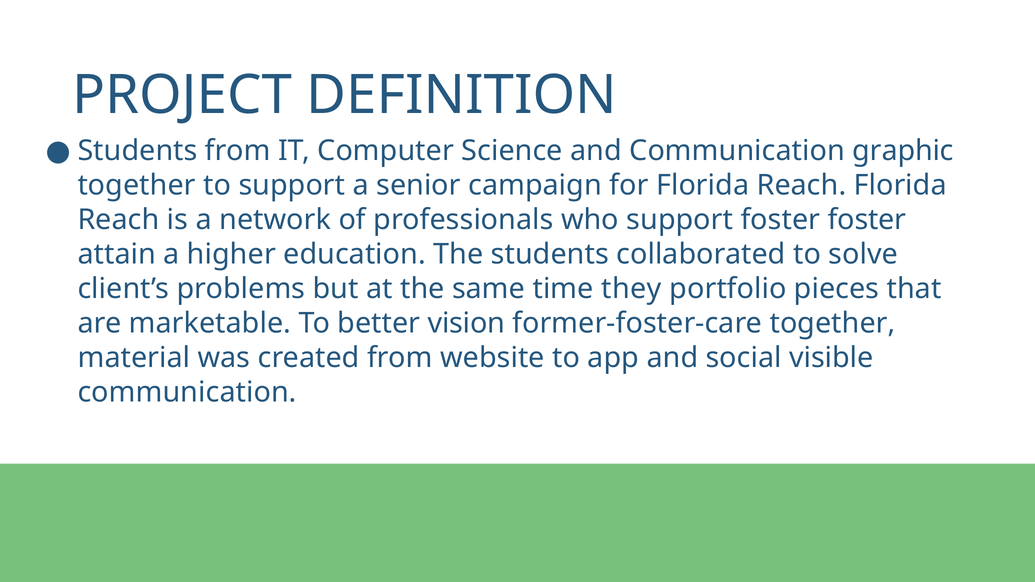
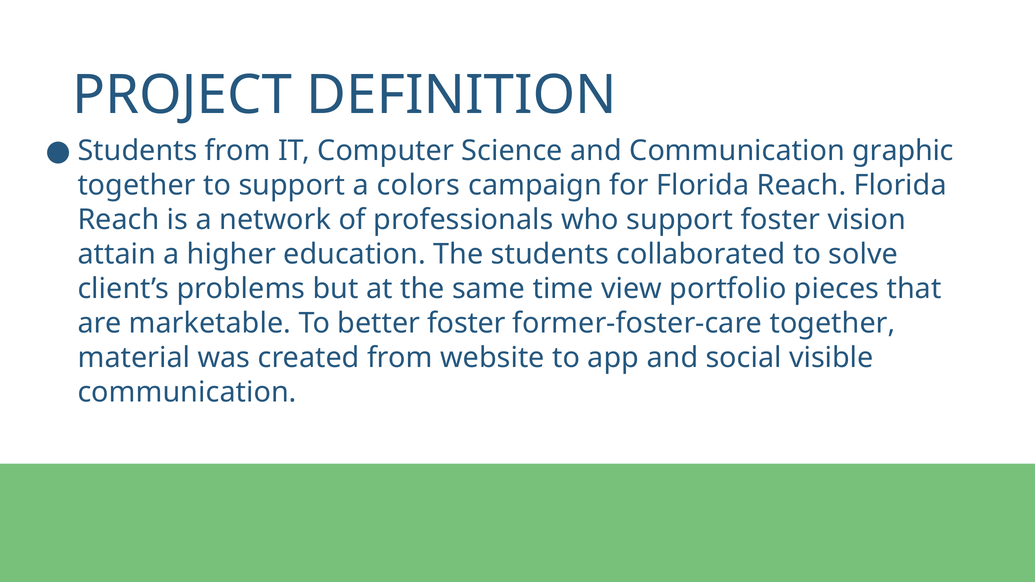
senior: senior -> colors
foster foster: foster -> vision
they: they -> view
better vision: vision -> foster
